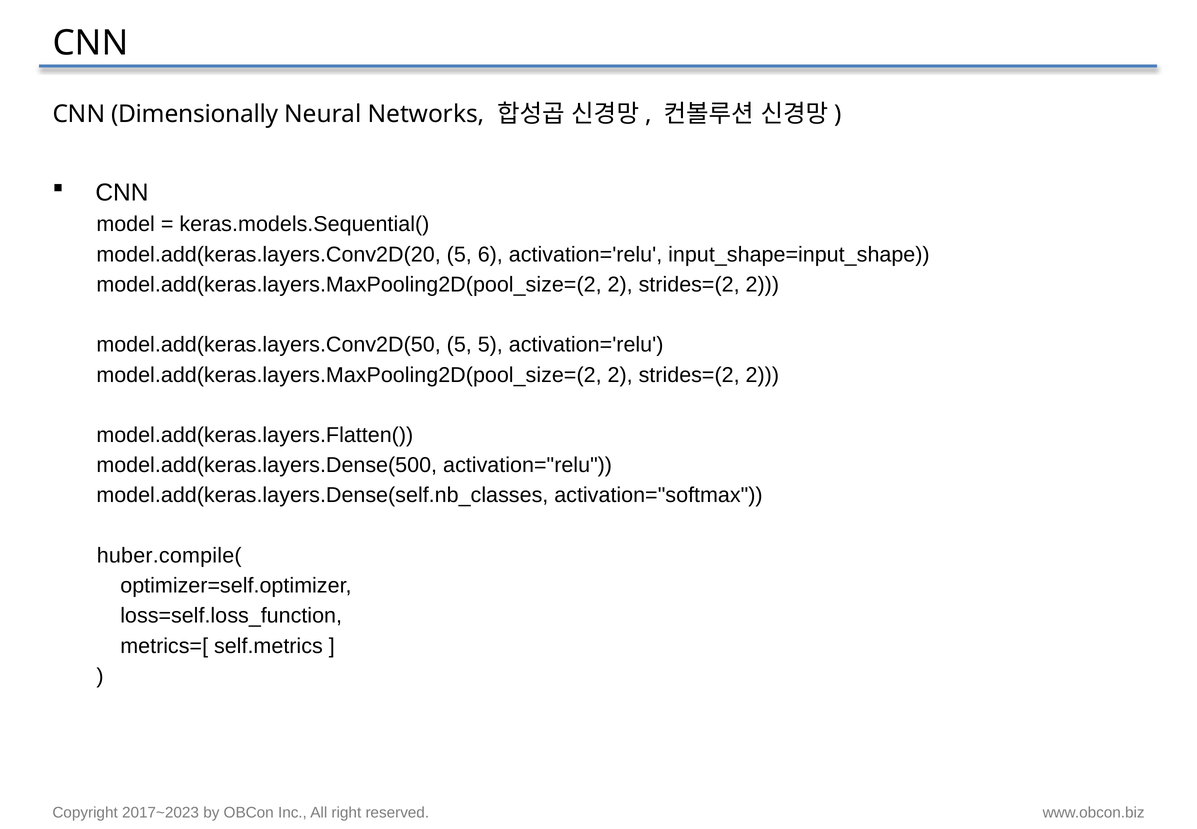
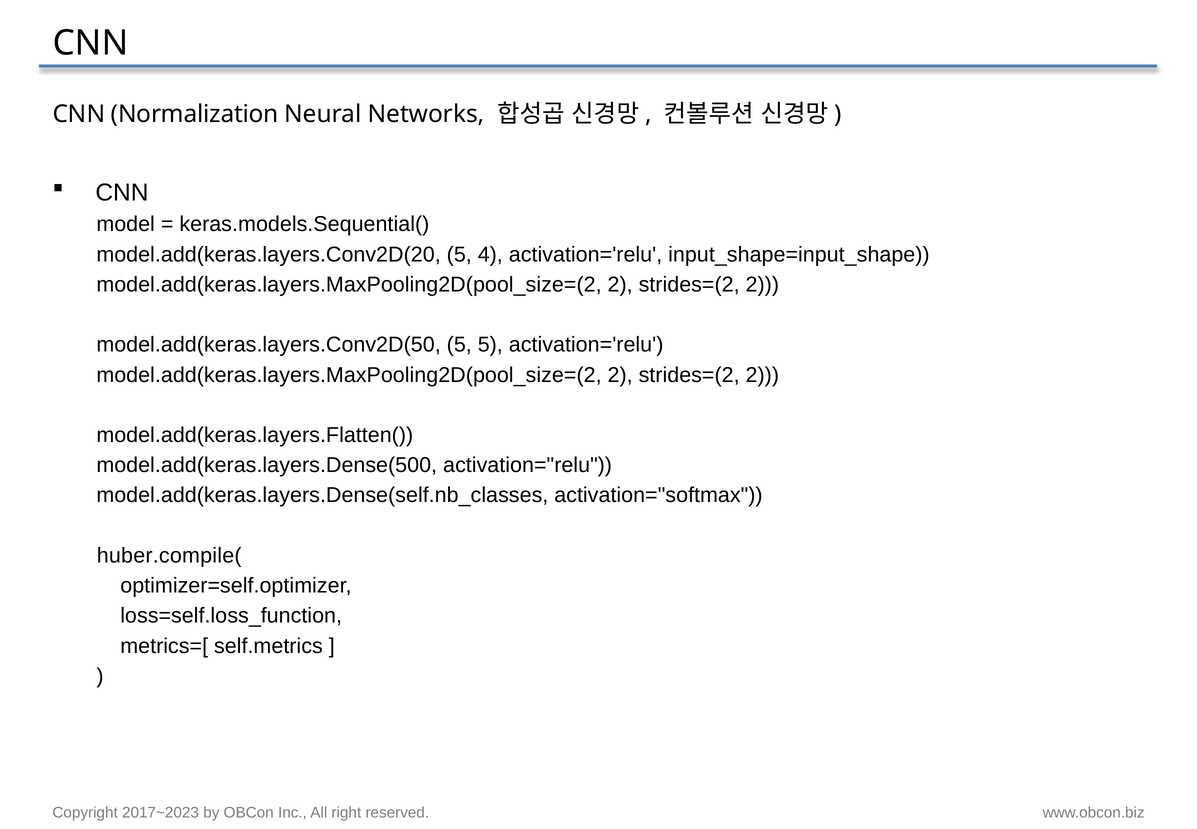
Dimensionally: Dimensionally -> Normalization
6: 6 -> 4
